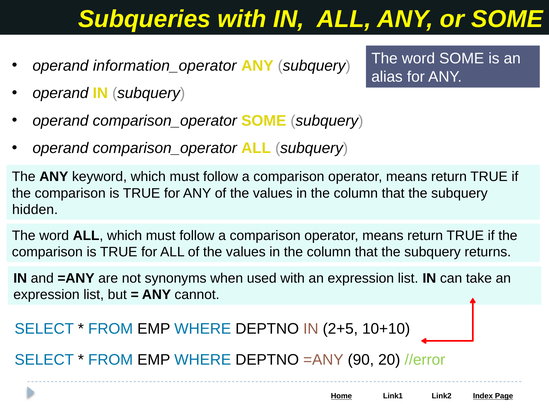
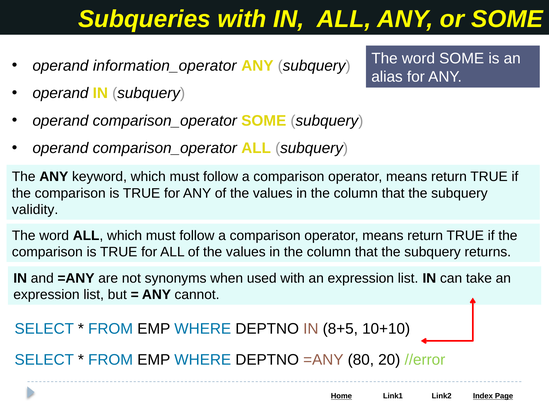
hidden: hidden -> validity
2+5: 2+5 -> 8+5
90: 90 -> 80
